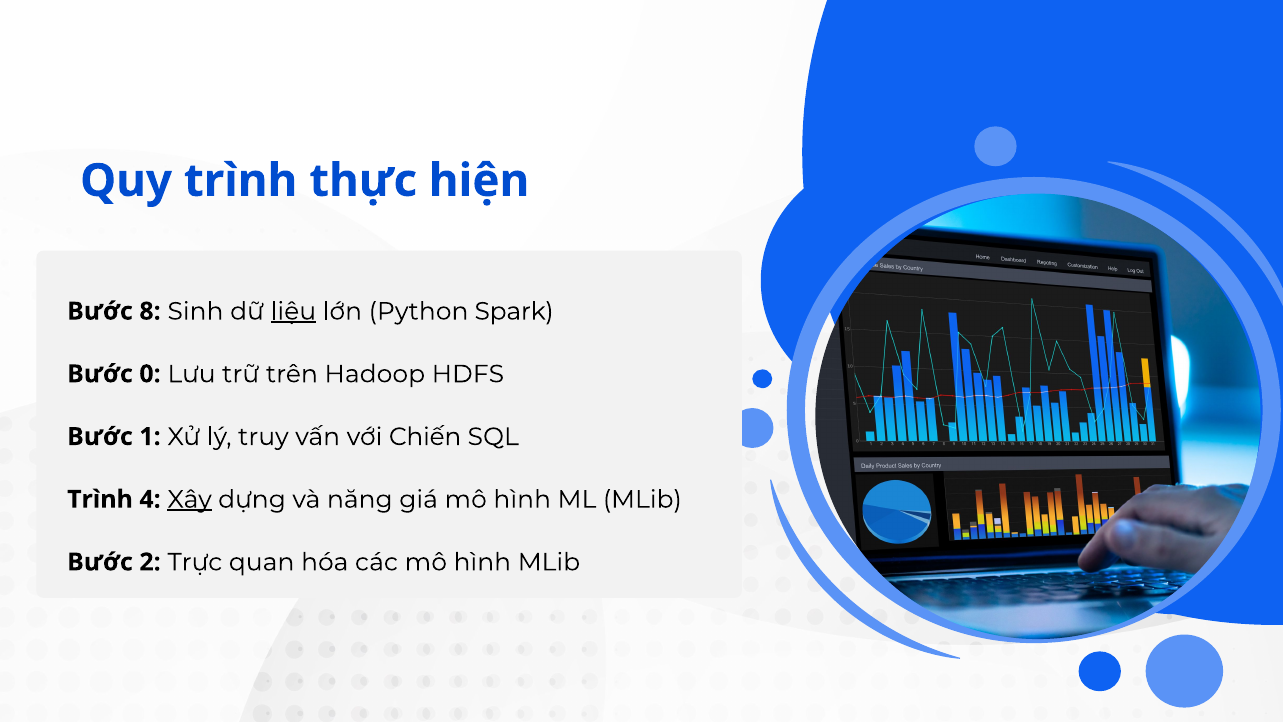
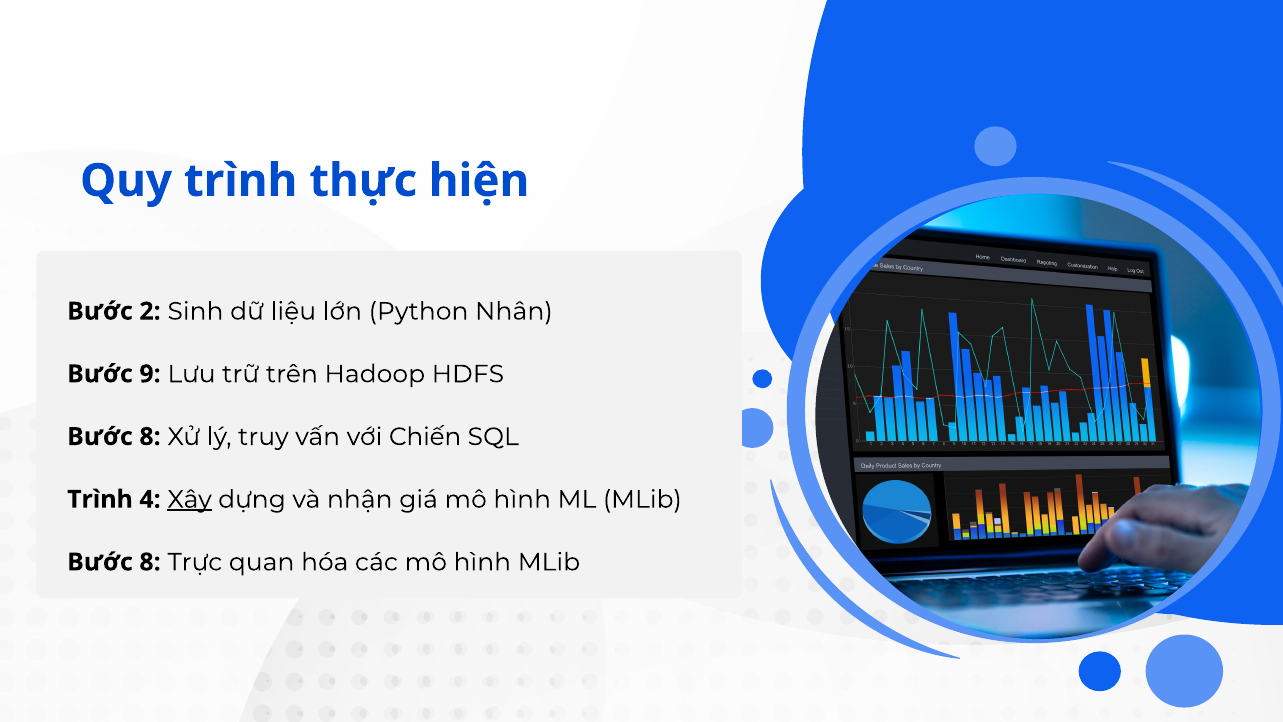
8: 8 -> 2
liệu underline: present -> none
Spark: Spark -> Nhân
0: 0 -> 9
1 at (150, 437): 1 -> 8
năng: năng -> nhận
2 at (150, 562): 2 -> 8
